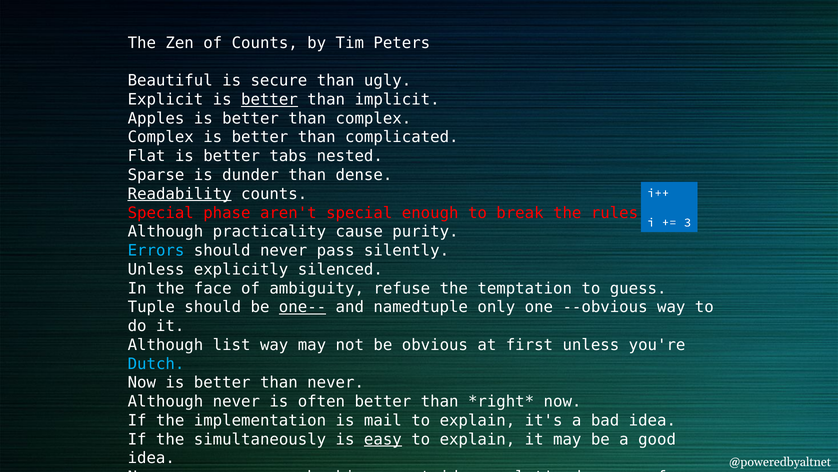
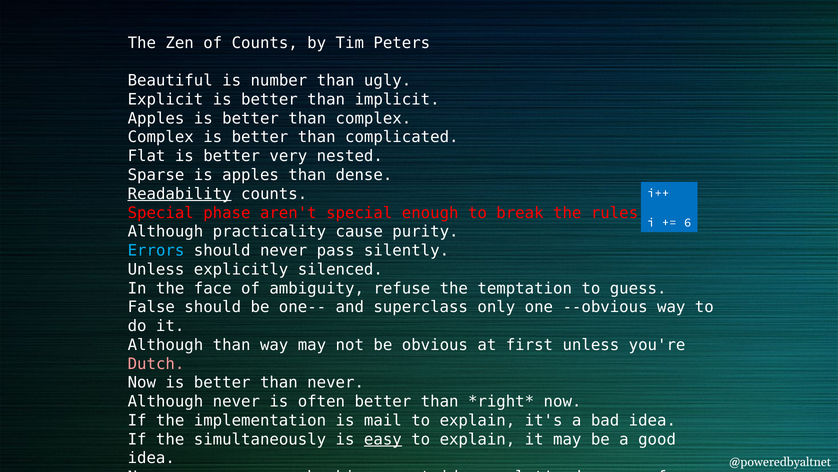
secure: secure -> number
better at (269, 99) underline: present -> none
tabs: tabs -> very
is dunder: dunder -> apples
3: 3 -> 6
Tuple: Tuple -> False
one-- underline: present -> none
namedtuple: namedtuple -> superclass
Although list: list -> than
Dutch colour: light blue -> pink
